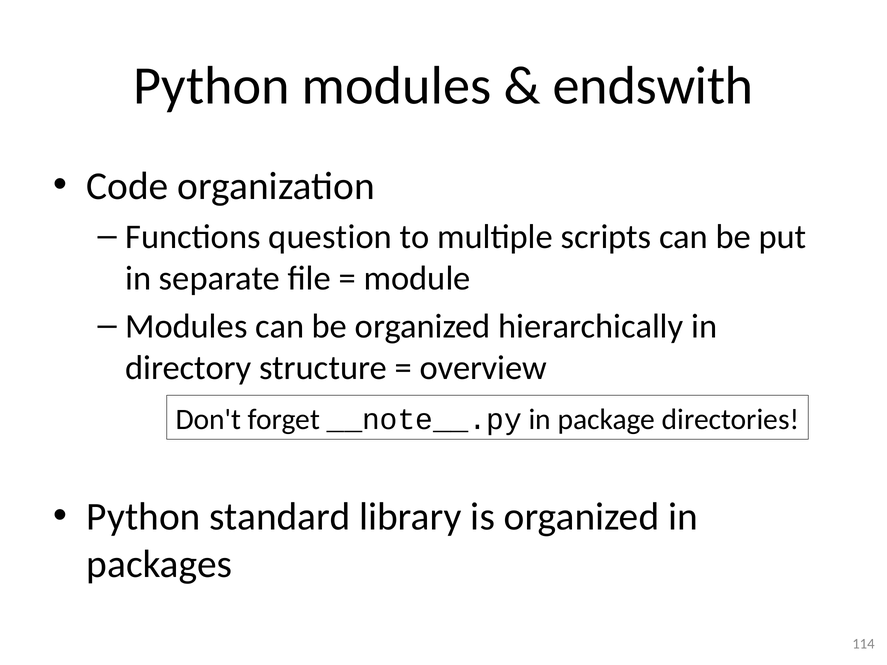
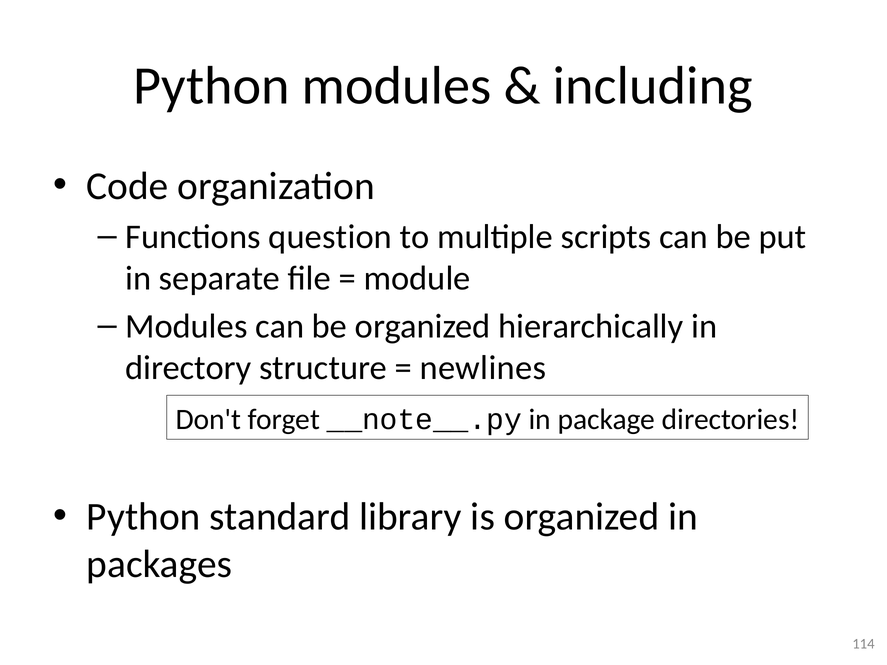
endswith: endswith -> including
overview: overview -> newlines
